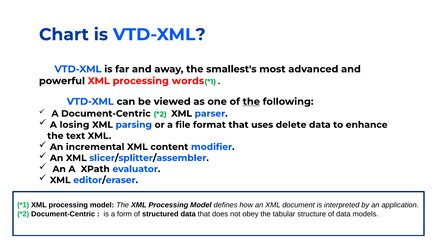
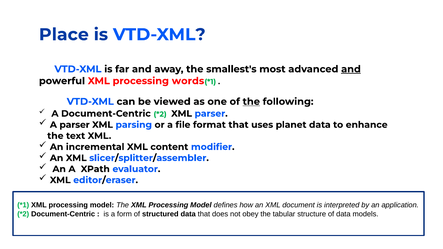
Chart: Chart -> Place
and at (351, 69) underline: none -> present
A losing: losing -> parser
delete: delete -> planet
